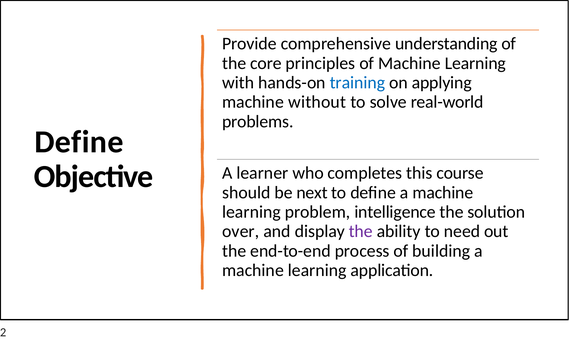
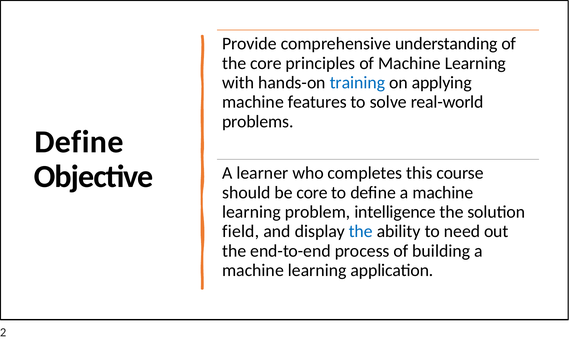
without: without -> features
be next: next -> core
over: over -> field
the at (361, 231) colour: purple -> blue
